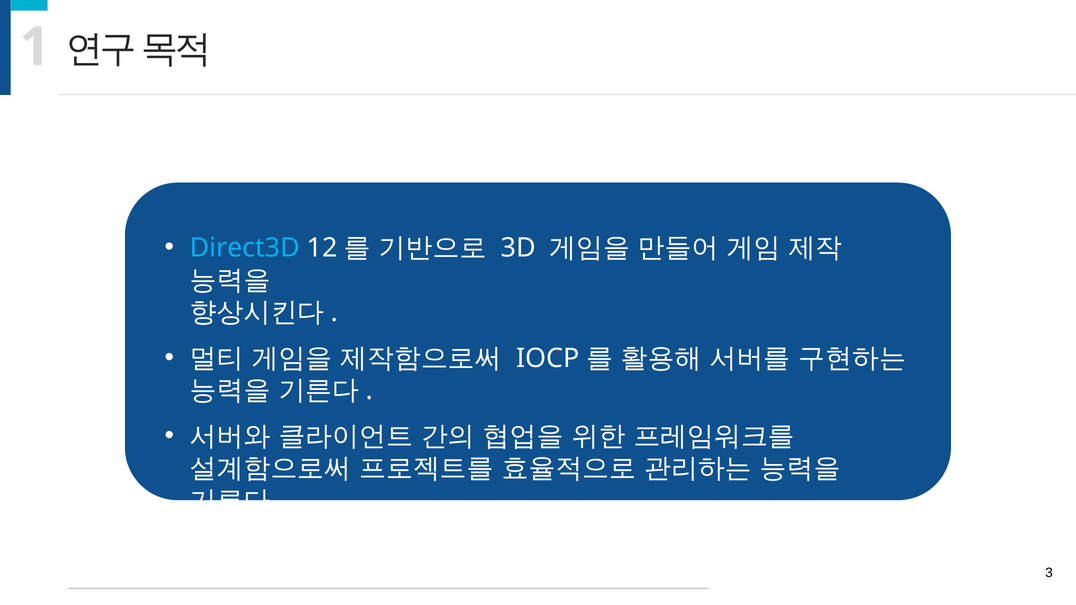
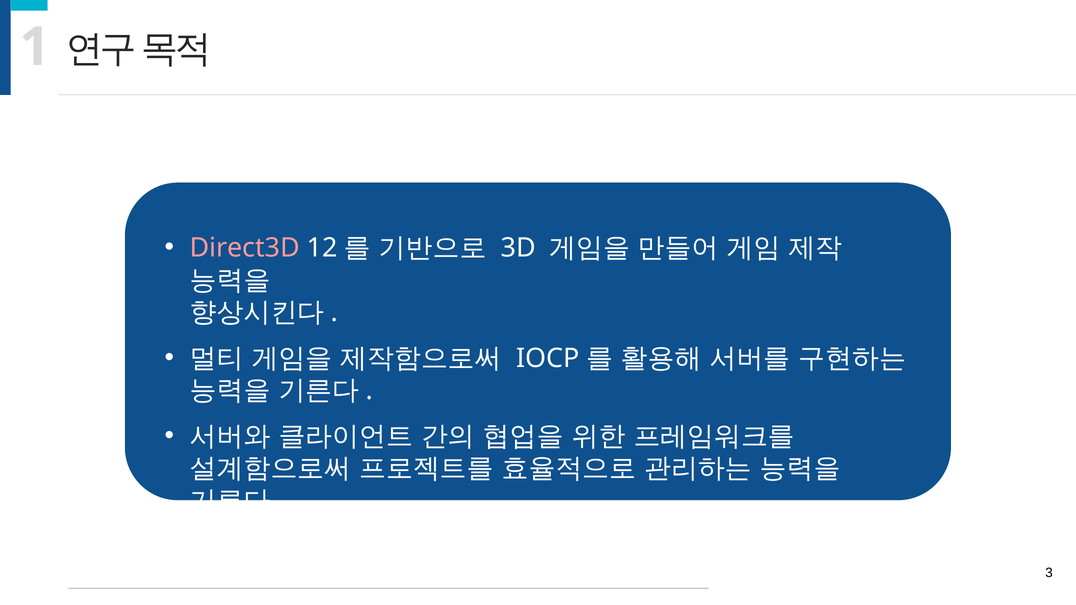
Direct3D colour: light blue -> pink
